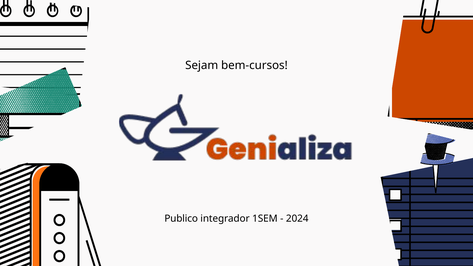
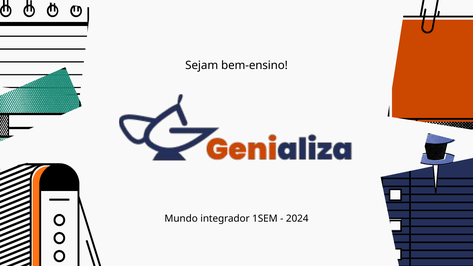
bem-cursos: bem-cursos -> bem-ensino
Publico: Publico -> Mundo
